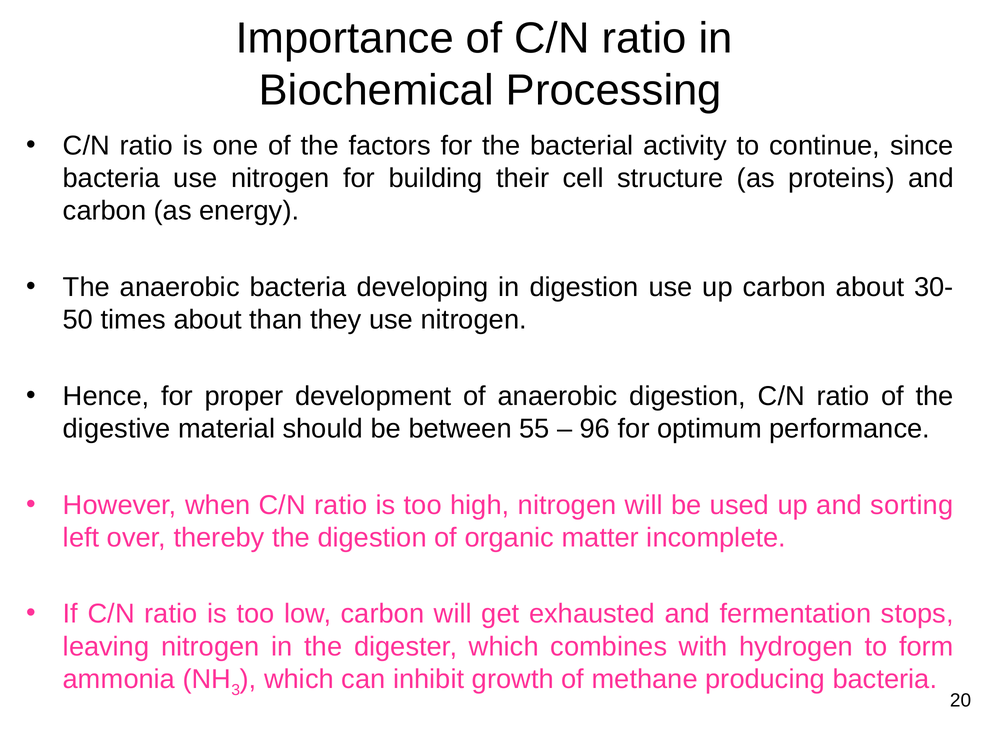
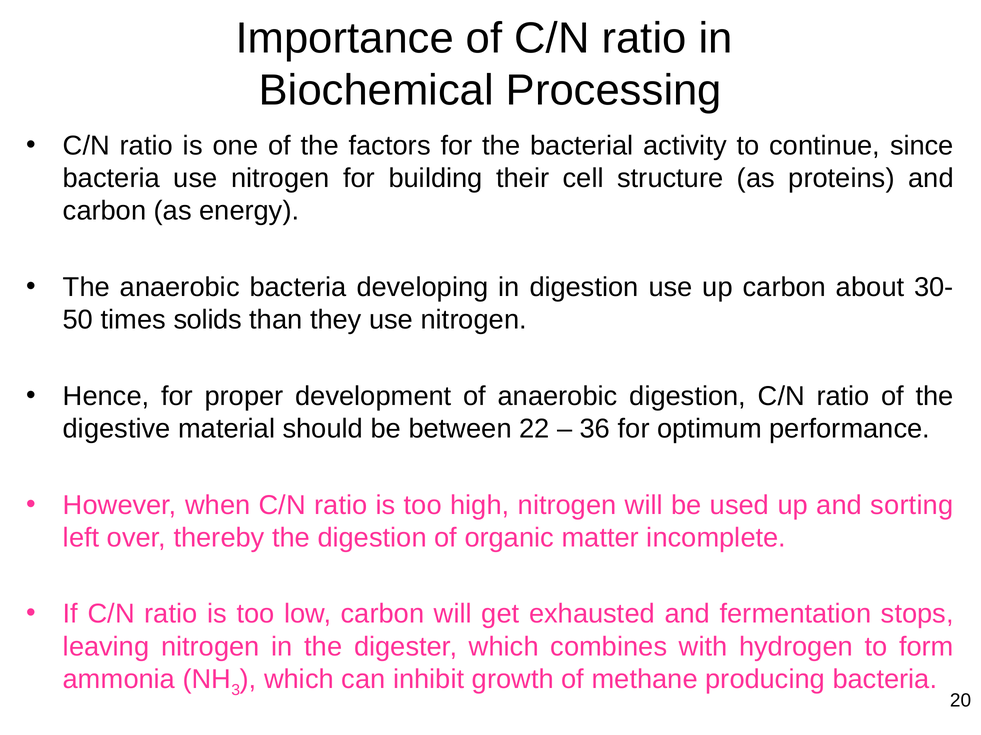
times about: about -> solids
55: 55 -> 22
96: 96 -> 36
